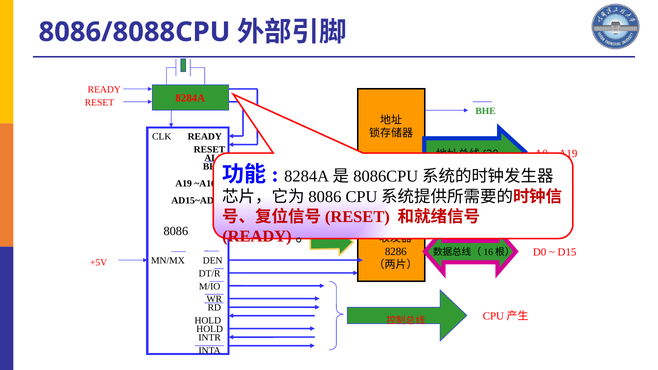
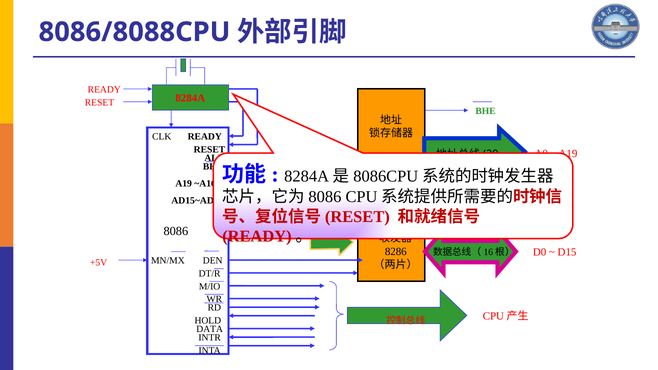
HOLD at (210, 329): HOLD -> DATA
